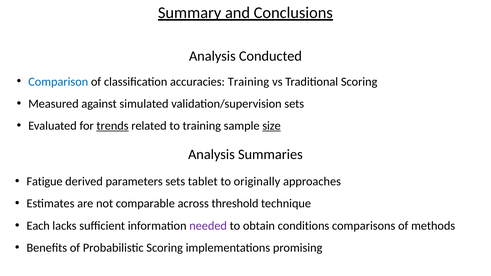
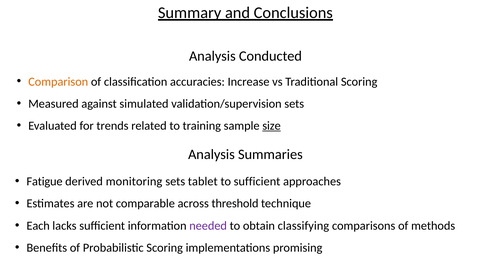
Comparison colour: blue -> orange
accuracies Training: Training -> Increase
trends underline: present -> none
parameters: parameters -> monitoring
to originally: originally -> sufficient
conditions: conditions -> classifying
